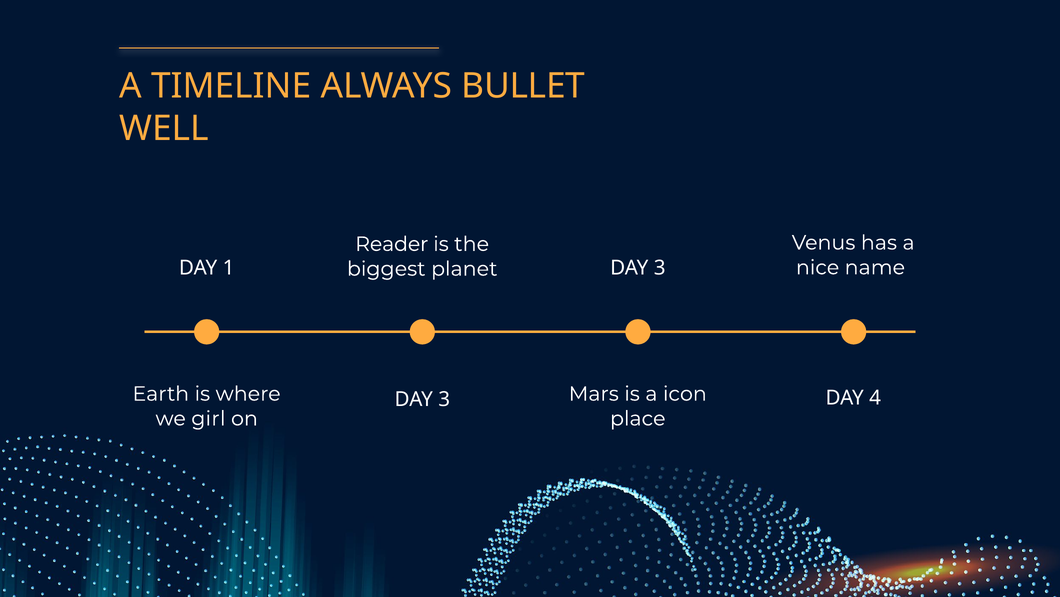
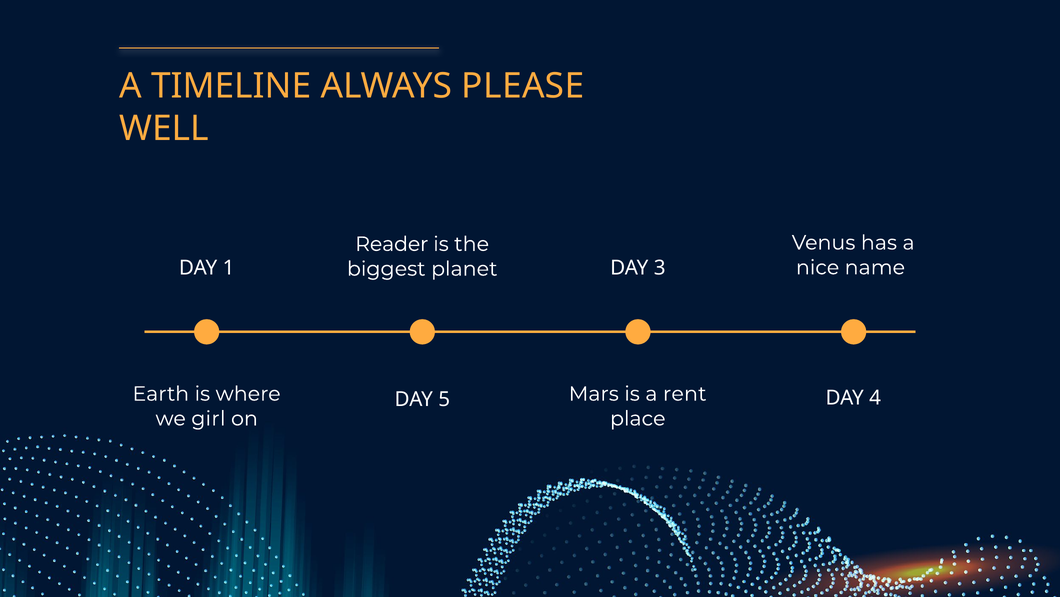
BULLET: BULLET -> PLEASE
icon: icon -> rent
3 at (444, 399): 3 -> 5
